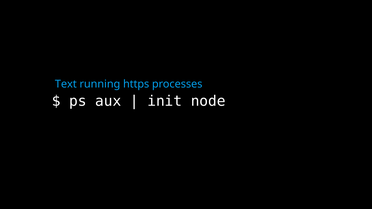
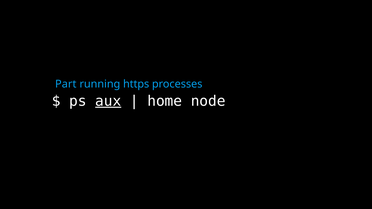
Text: Text -> Part
aux underline: none -> present
init: init -> home
